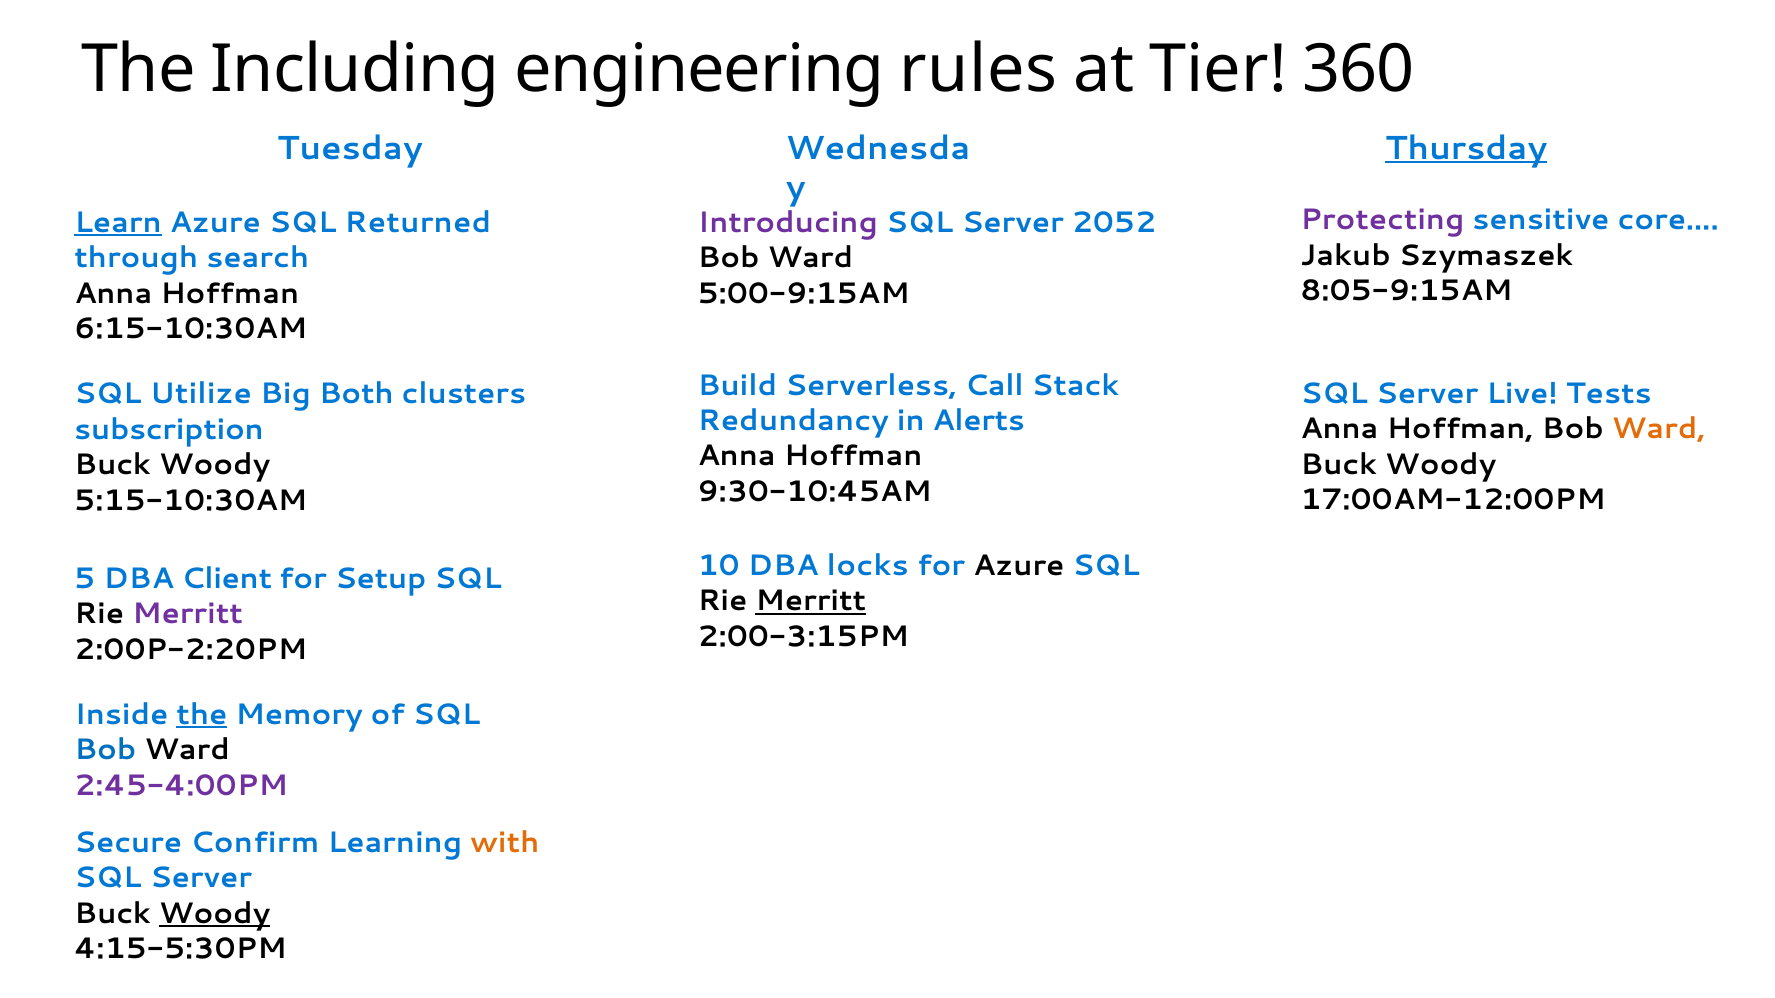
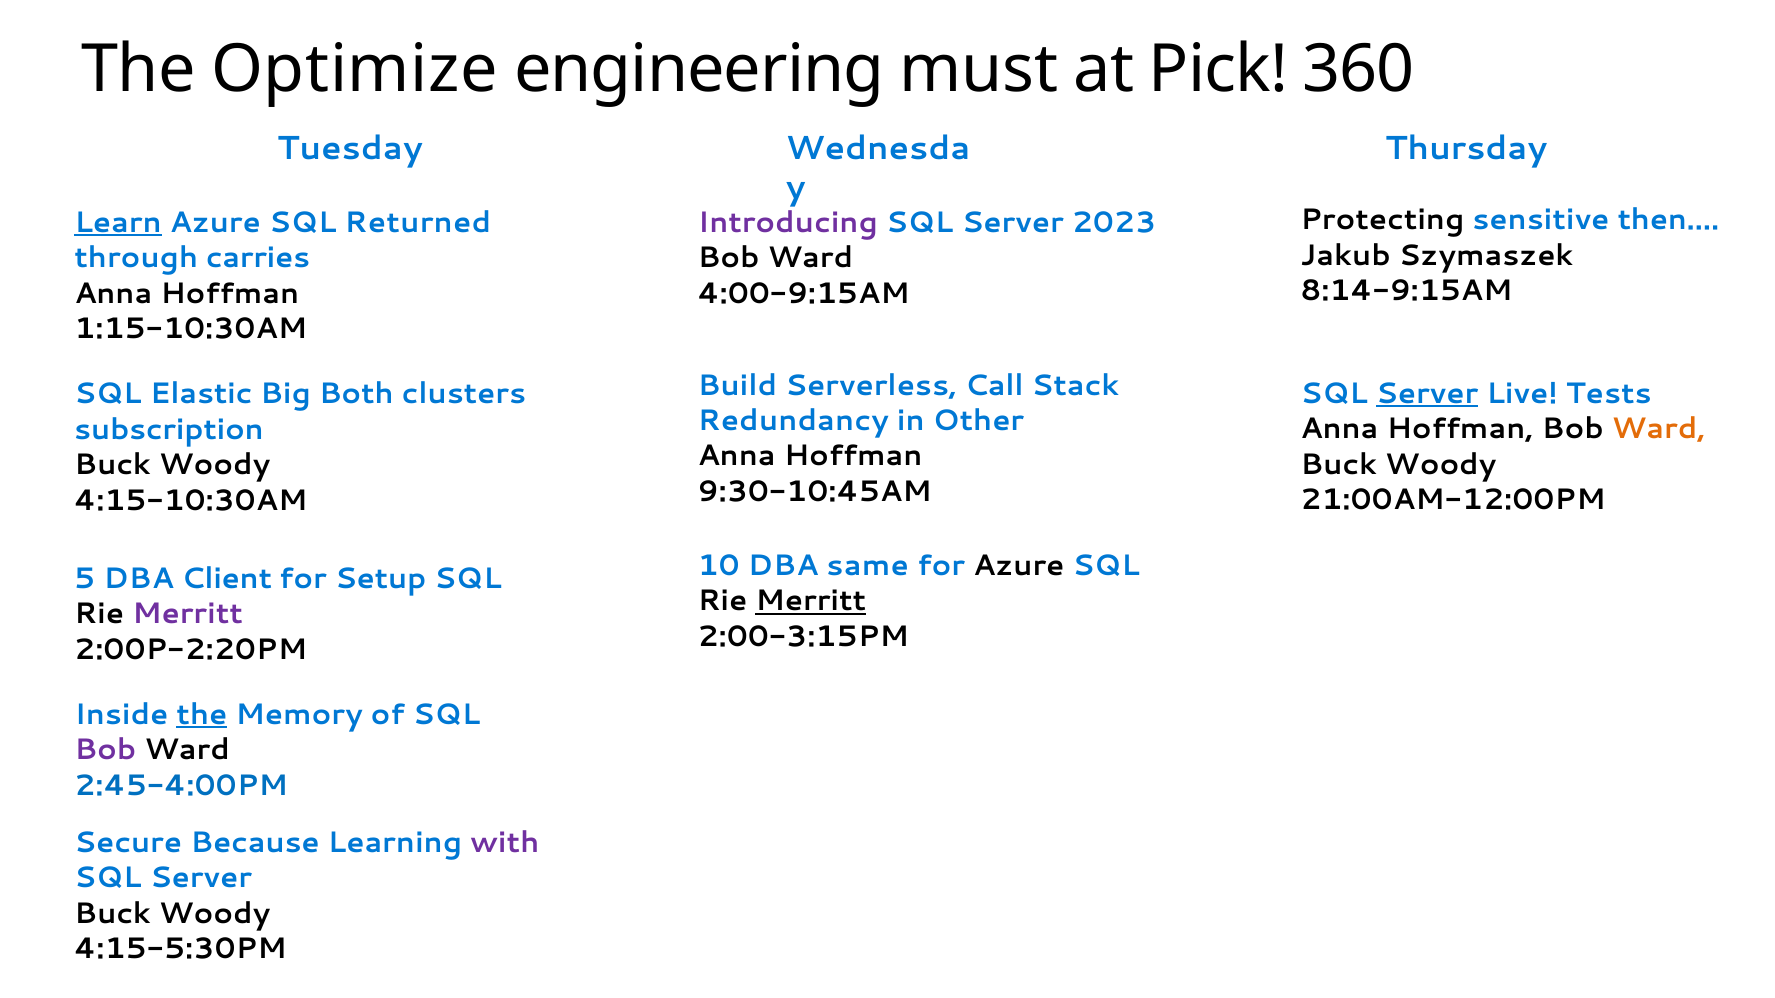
Including: Including -> Optimize
rules: rules -> must
Tier: Tier -> Pick
Thursday underline: present -> none
Protecting colour: purple -> black
core…: core… -> then…
2052: 2052 -> 2023
search: search -> carries
8:05-9:15AM: 8:05-9:15AM -> 8:14-9:15AM
5:00-9:15AM: 5:00-9:15AM -> 4:00-9:15AM
6:15-10:30AM: 6:15-10:30AM -> 1:15-10:30AM
Server at (1427, 394) underline: none -> present
Utilize: Utilize -> Elastic
Alerts: Alerts -> Other
17:00AM-12:00PM: 17:00AM-12:00PM -> 21:00AM-12:00PM
5:15-10:30AM: 5:15-10:30AM -> 4:15-10:30AM
locks: locks -> same
Bob at (105, 750) colour: blue -> purple
2:45-4:00PM colour: purple -> blue
Confirm: Confirm -> Because
with colour: orange -> purple
Woody at (215, 914) underline: present -> none
